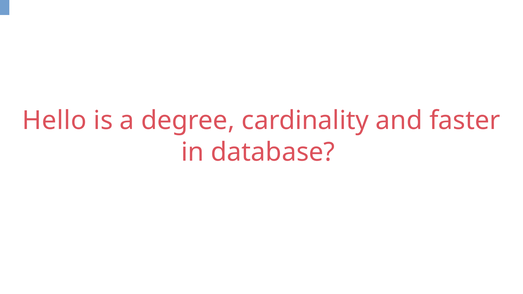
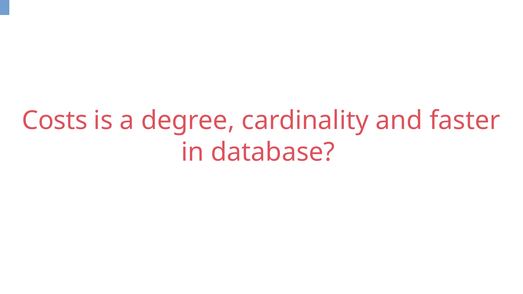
Hello: Hello -> Costs
